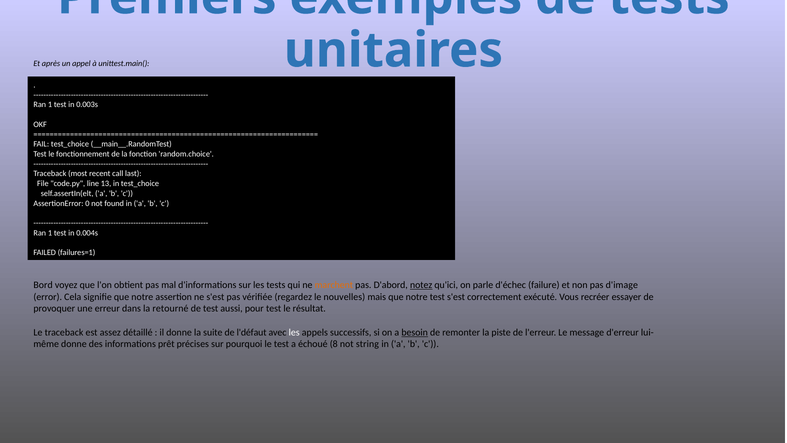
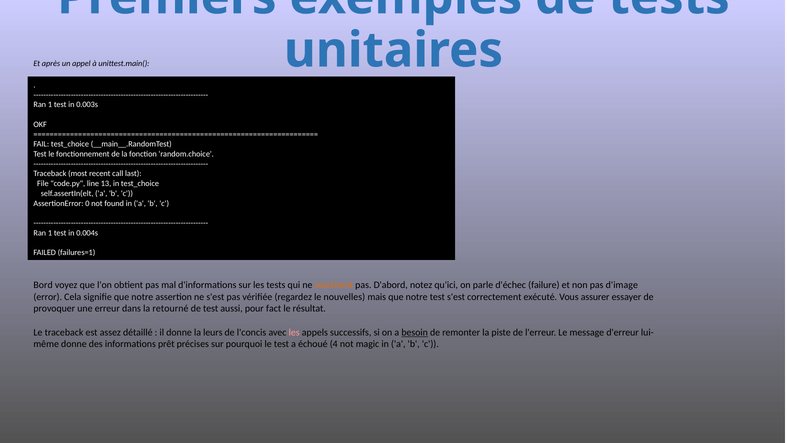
notez underline: present -> none
recréer: recréer -> assurer
pour test: test -> fact
suite: suite -> leurs
l'défaut: l'défaut -> l'concis
les at (294, 332) colour: white -> pink
8: 8 -> 4
string: string -> magic
